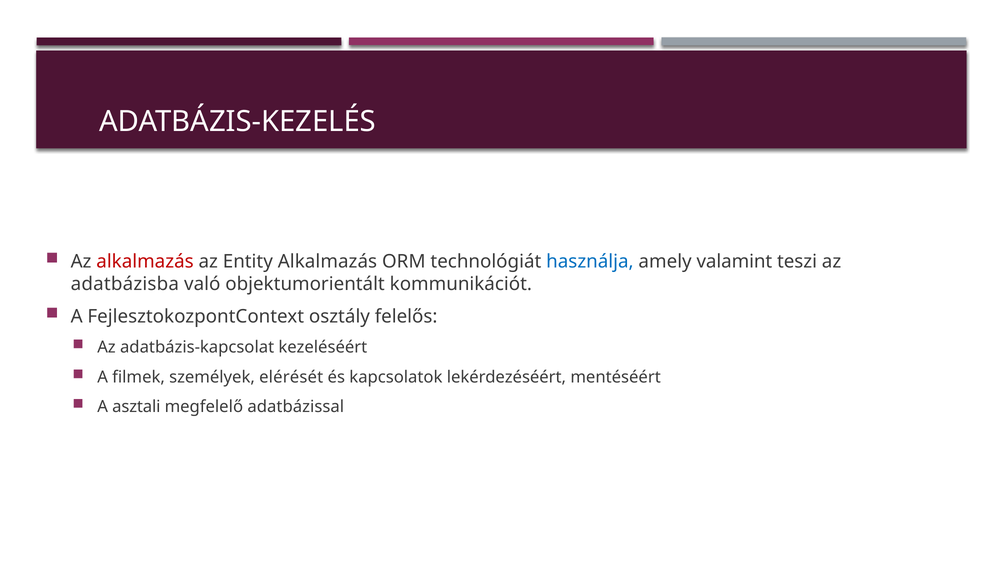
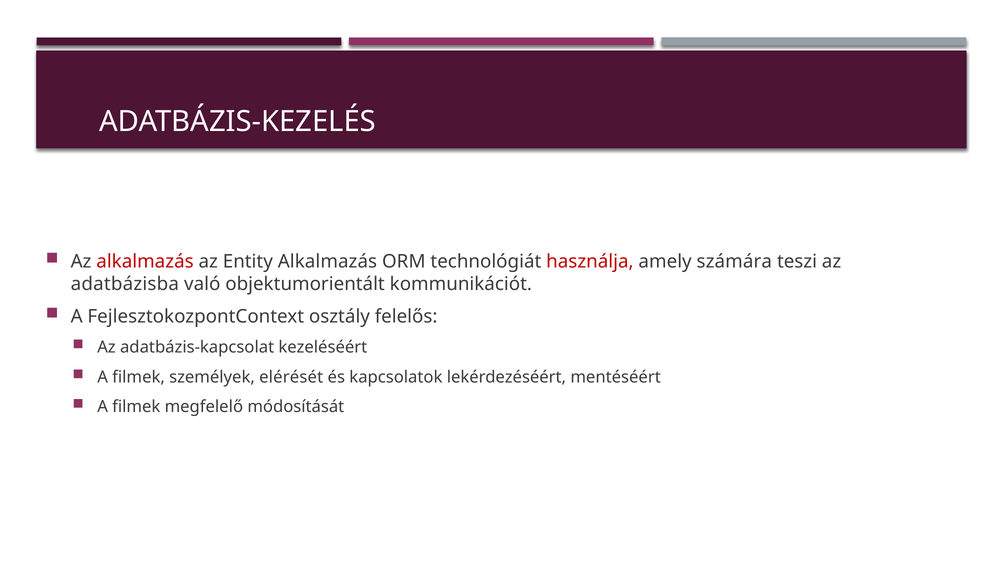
használja colour: blue -> red
valamint: valamint -> számára
asztali at (136, 407): asztali -> filmek
adatbázissal: adatbázissal -> módosítását
